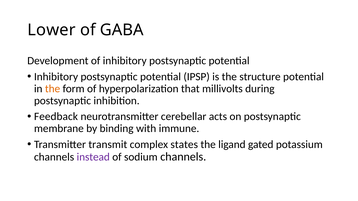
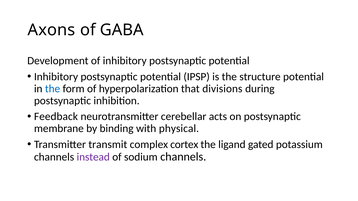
Lower: Lower -> Axons
the at (53, 89) colour: orange -> blue
millivolts: millivolts -> divisions
immune: immune -> physical
states: states -> cortex
